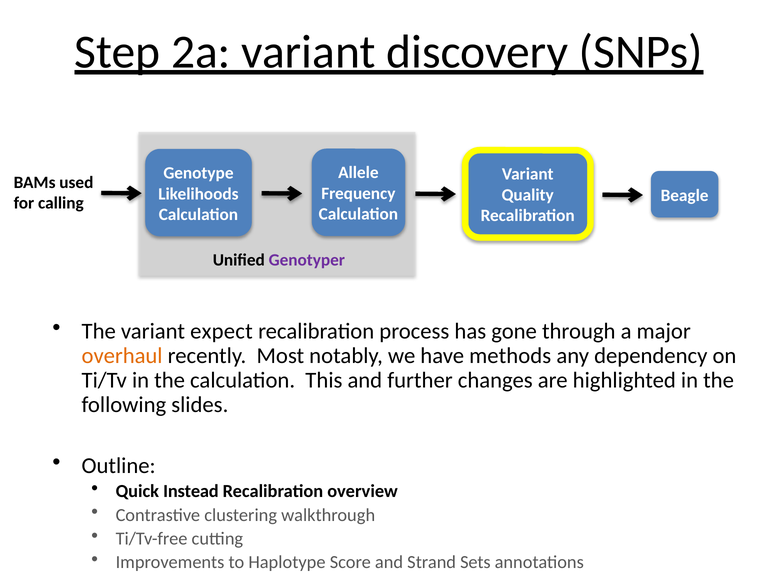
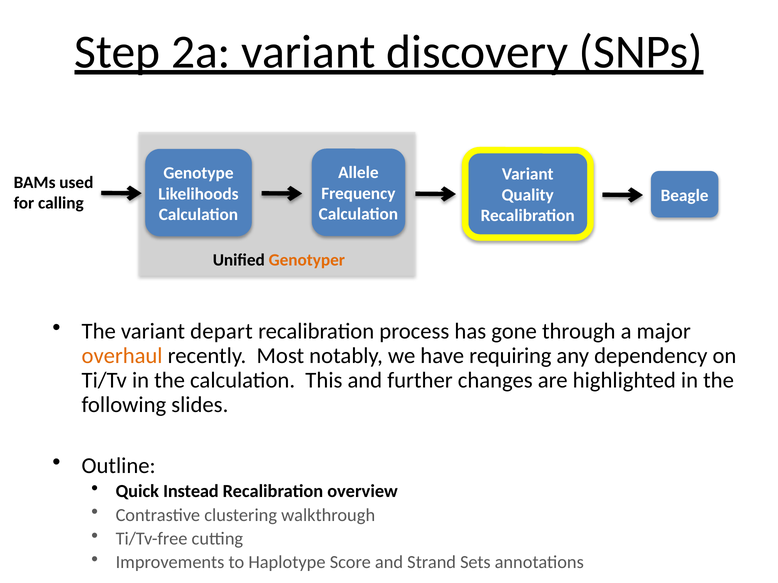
Genotyper colour: purple -> orange
expect: expect -> depart
methods: methods -> requiring
